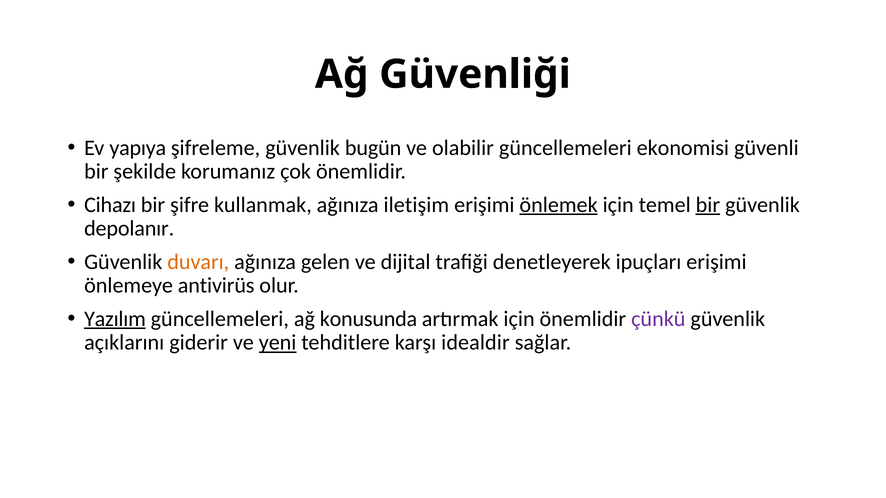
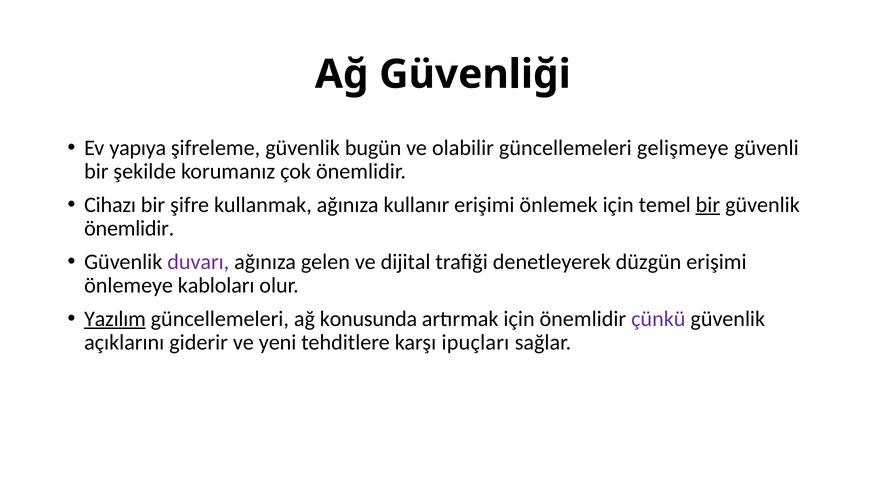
ekonomisi: ekonomisi -> gelişmeye
iletişim: iletişim -> kullanır
önlemek underline: present -> none
depolanır at (129, 229): depolanır -> önemlidir
duvarı colour: orange -> purple
ipuçları: ipuçları -> düzgün
antivirüs: antivirüs -> kabloları
yeni underline: present -> none
idealdir: idealdir -> ipuçları
